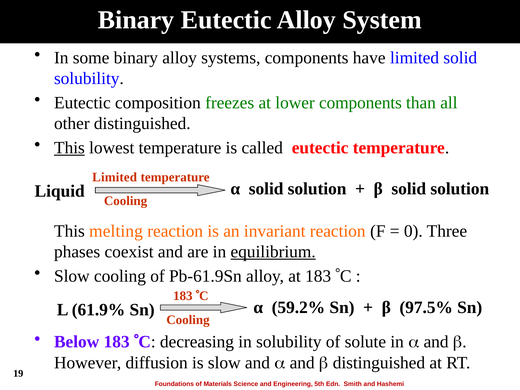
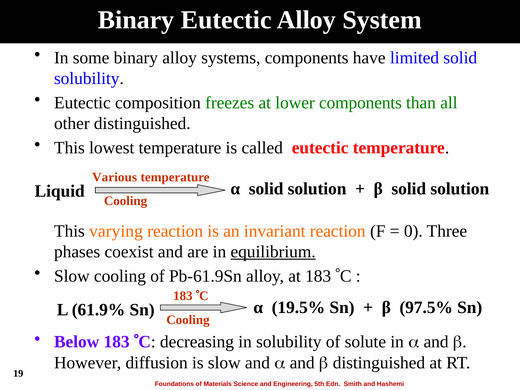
This at (69, 148) underline: present -> none
Limited at (115, 177): Limited -> Various
melting: melting -> varying
59.2%: 59.2% -> 19.5%
